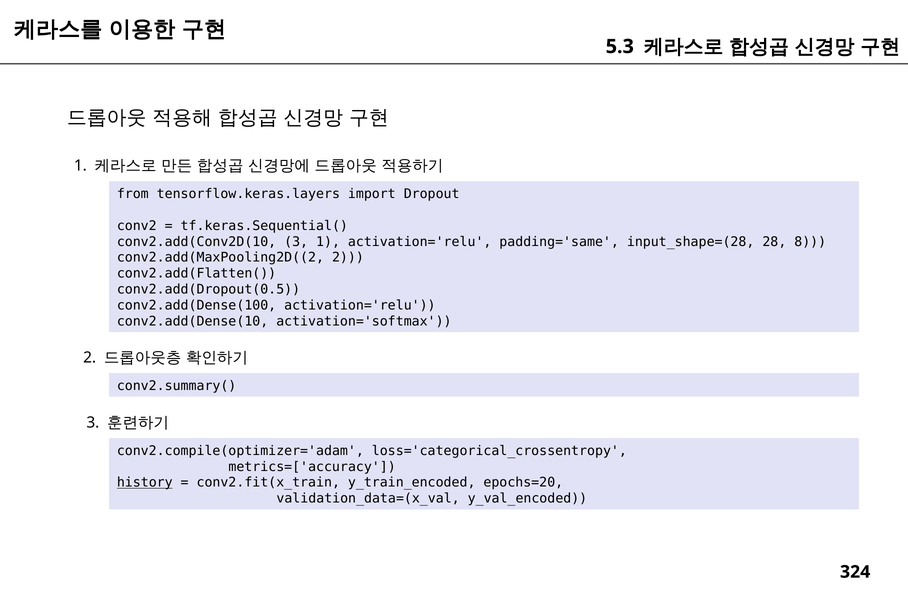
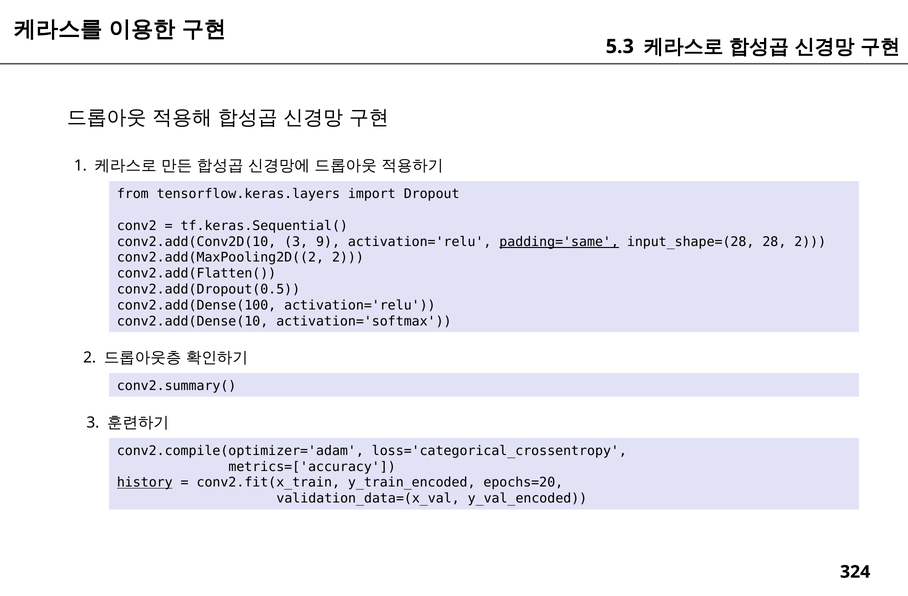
3 1: 1 -> 9
padding='same underline: none -> present
28 8: 8 -> 2
